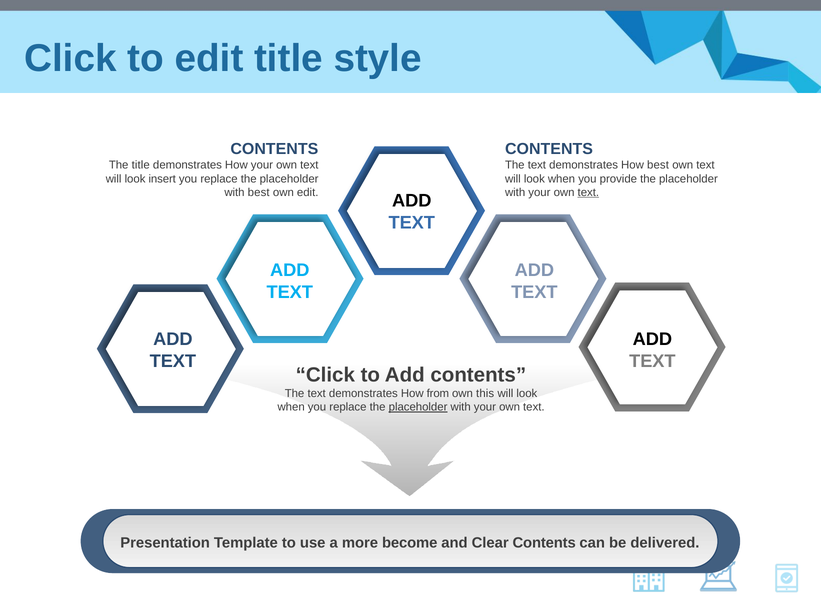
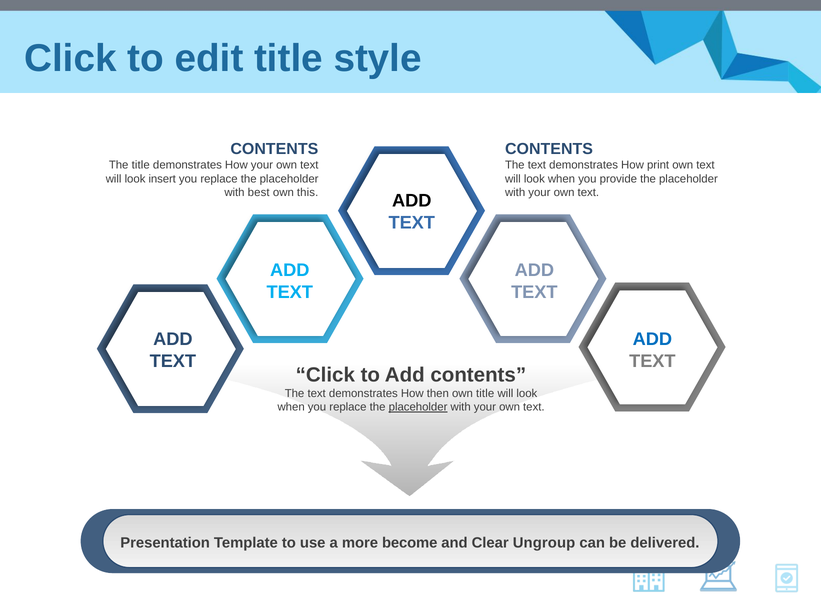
How best: best -> print
own edit: edit -> this
text at (588, 192) underline: present -> none
ADD at (652, 339) colour: black -> blue
from: from -> then
own this: this -> title
Clear Contents: Contents -> Ungroup
